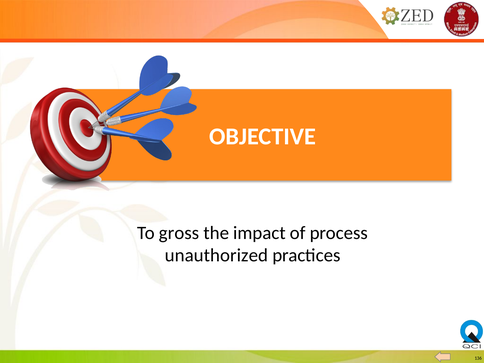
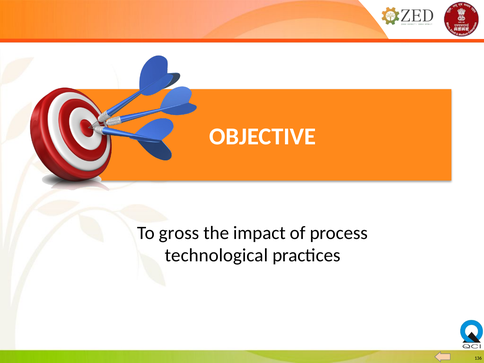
unauthorized: unauthorized -> technological
